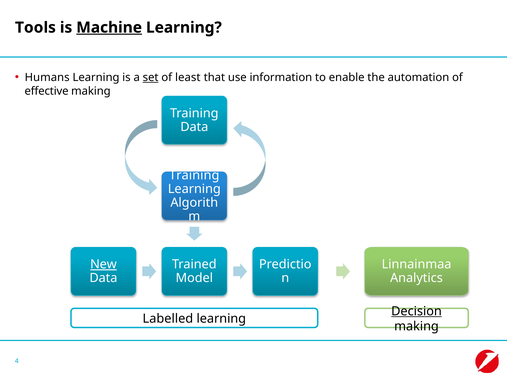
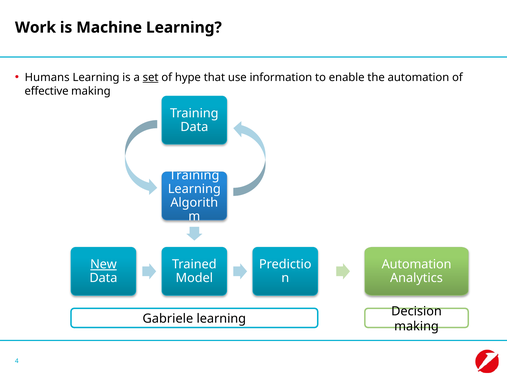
Tools: Tools -> Work
Machine underline: present -> none
least: least -> hype
Linnainmaa at (417, 264): Linnainmaa -> Automation
Decision underline: present -> none
Labelled: Labelled -> Gabriele
